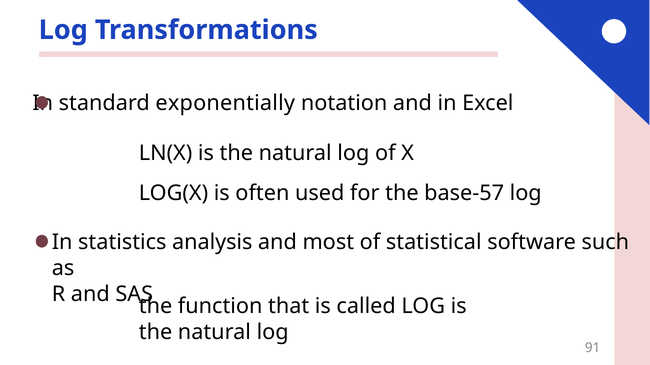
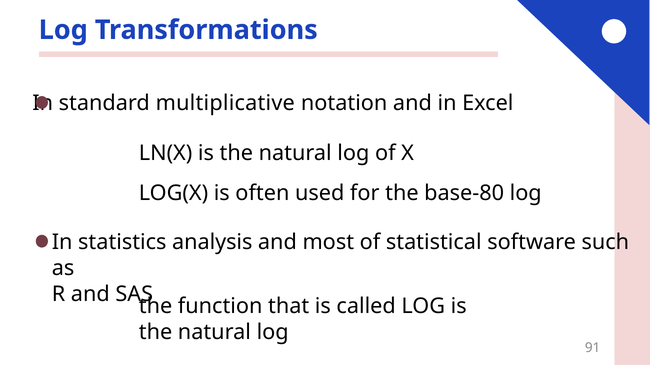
exponentially: exponentially -> multiplicative
base-57: base-57 -> base-80
